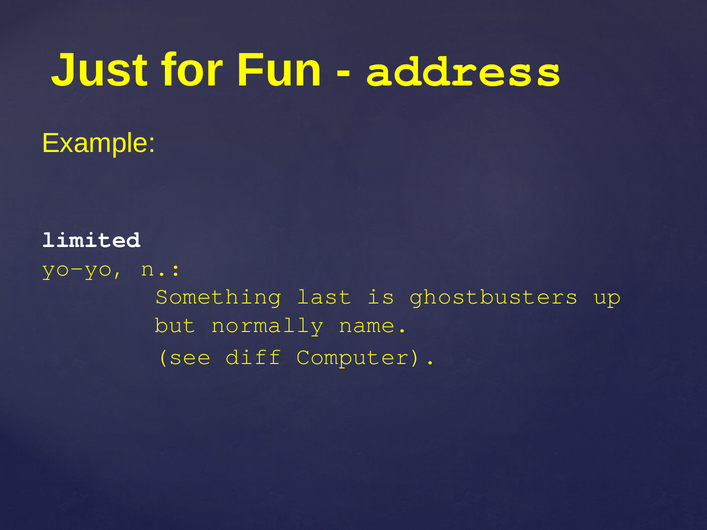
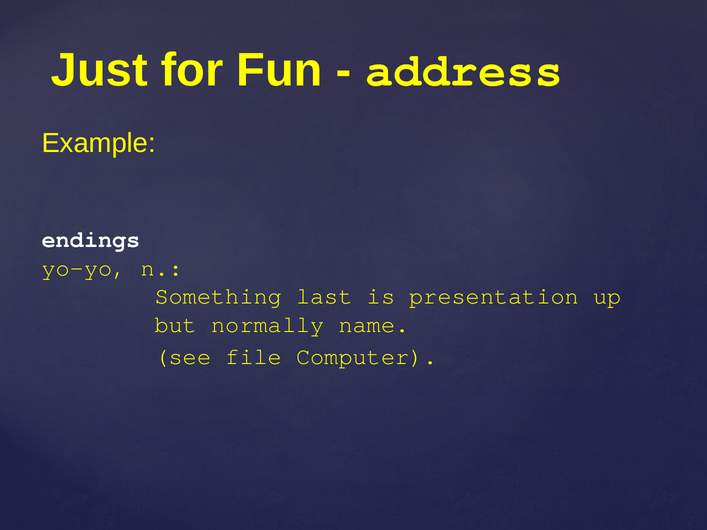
limited: limited -> endings
ghostbusters: ghostbusters -> presentation
diff: diff -> file
